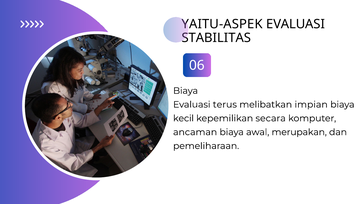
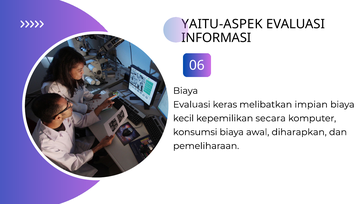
STABILITAS: STABILITAS -> INFORMASI
terus: terus -> keras
ancaman: ancaman -> konsumsi
merupakan: merupakan -> diharapkan
